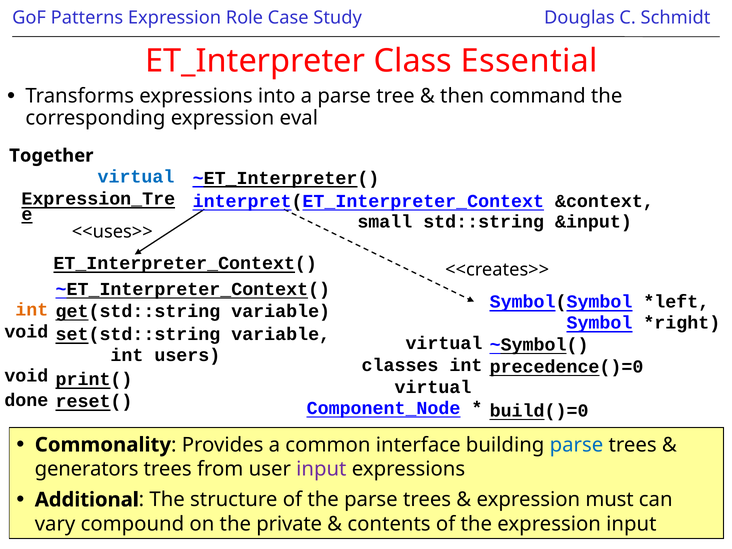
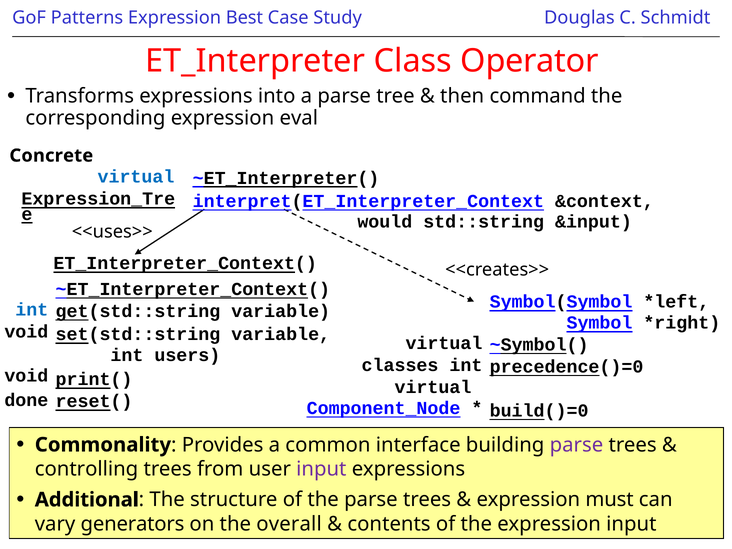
Role: Role -> Best
Essential: Essential -> Operator
Together: Together -> Concrete
small: small -> would
int at (32, 310) colour: orange -> blue
parse at (576, 445) colour: blue -> purple
generators: generators -> controlling
compound: compound -> generators
private: private -> overall
